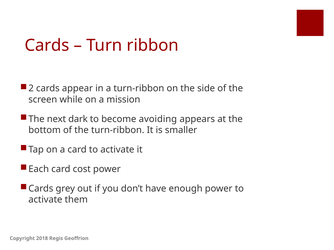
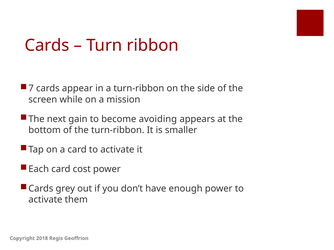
2: 2 -> 7
dark: dark -> gain
